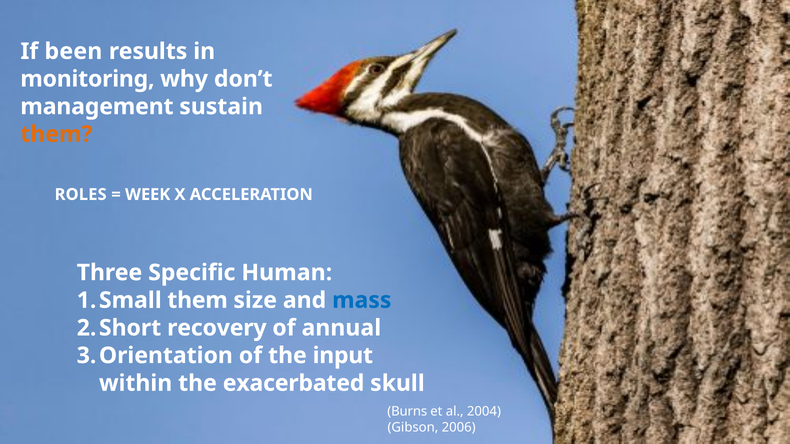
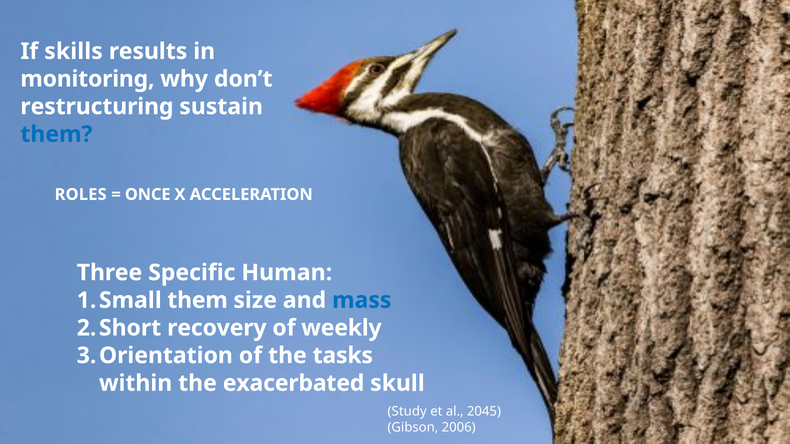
been: been -> skills
management: management -> restructuring
them at (56, 134) colour: orange -> blue
WEEK: WEEK -> ONCE
annual: annual -> weekly
input: input -> tasks
Burns: Burns -> Study
2004: 2004 -> 2045
